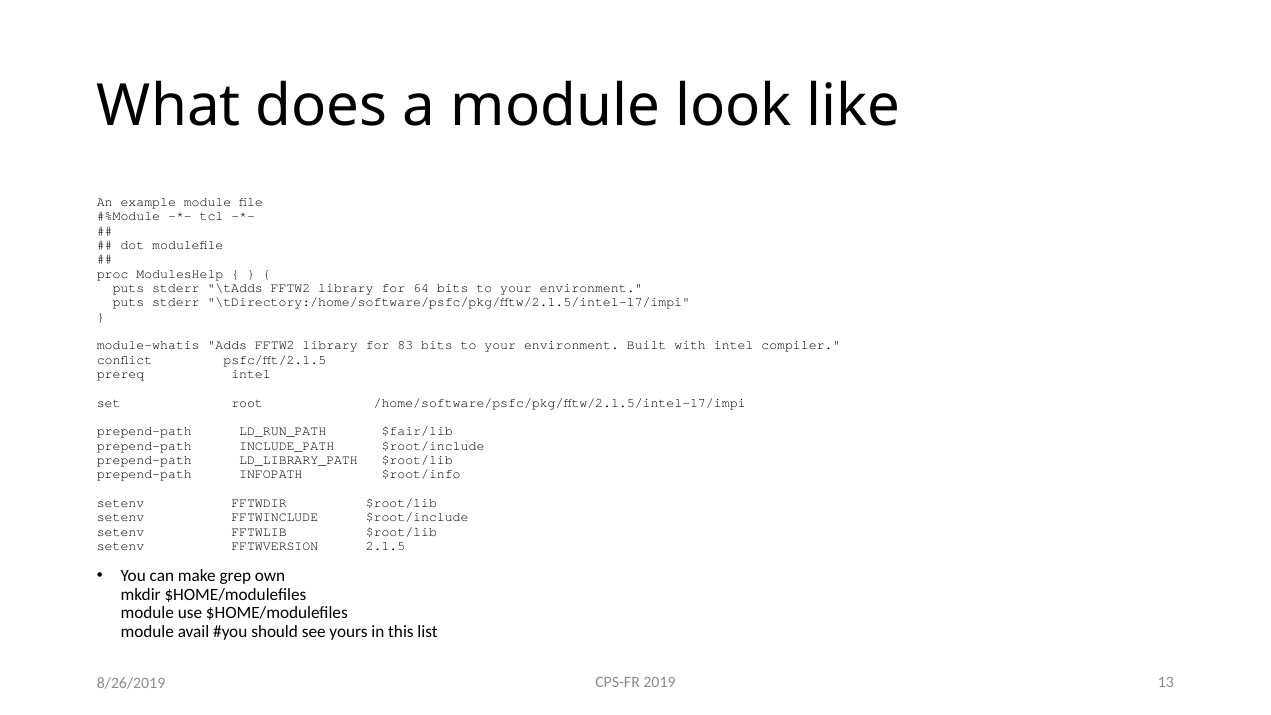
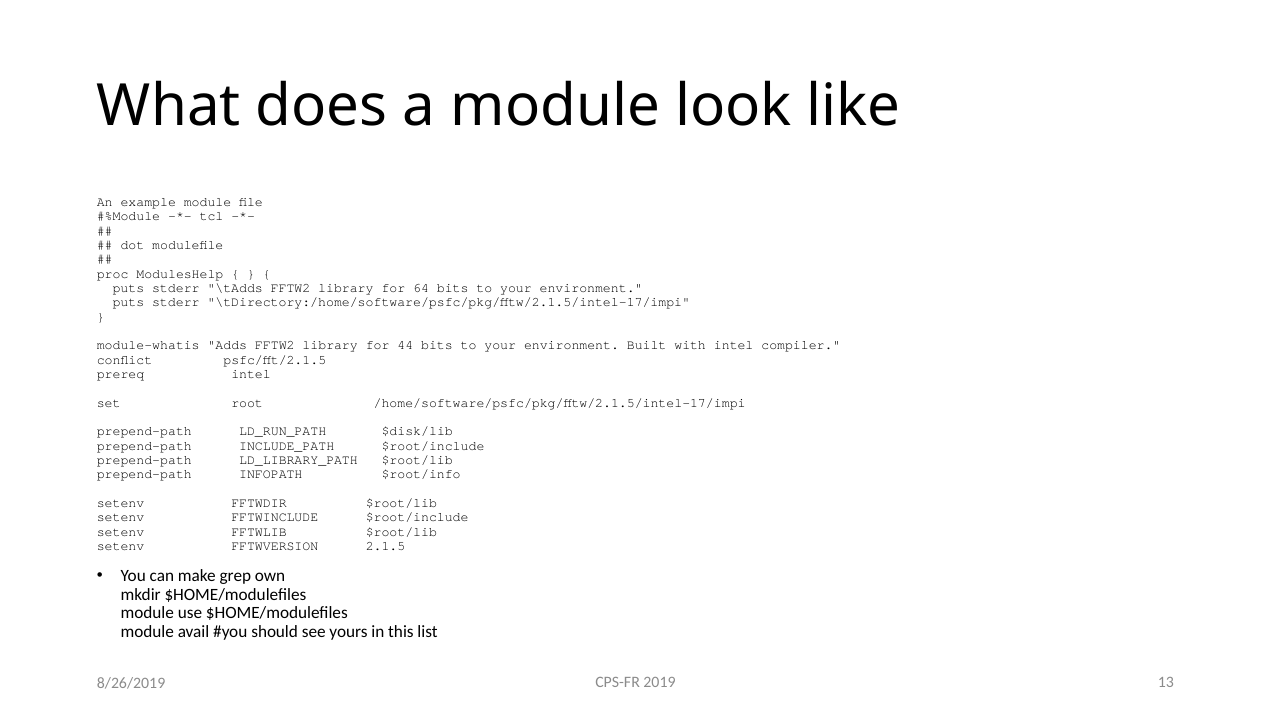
83: 83 -> 44
$fair/lib: $fair/lib -> $disk/lib
